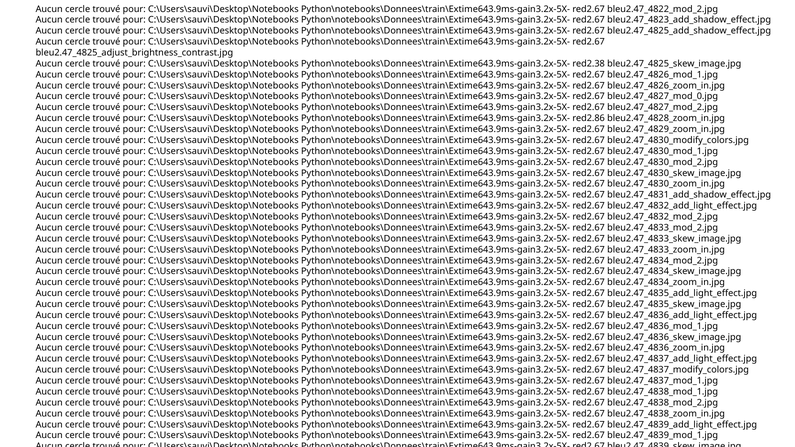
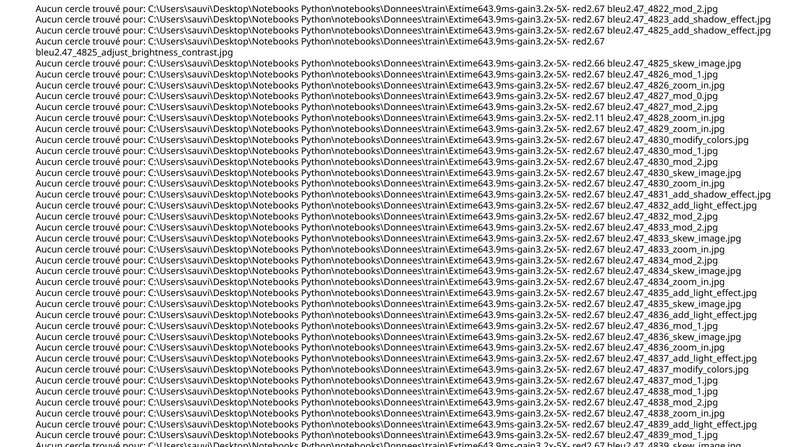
red2.38: red2.38 -> red2.66
red2.86: red2.86 -> red2.11
